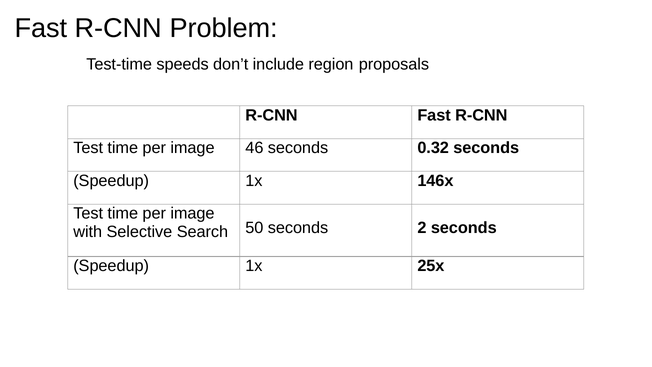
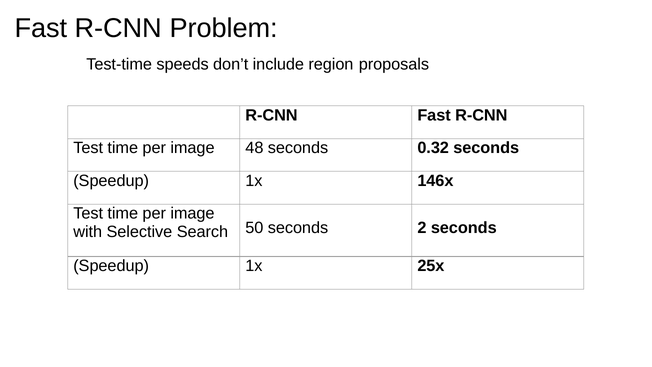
46: 46 -> 48
